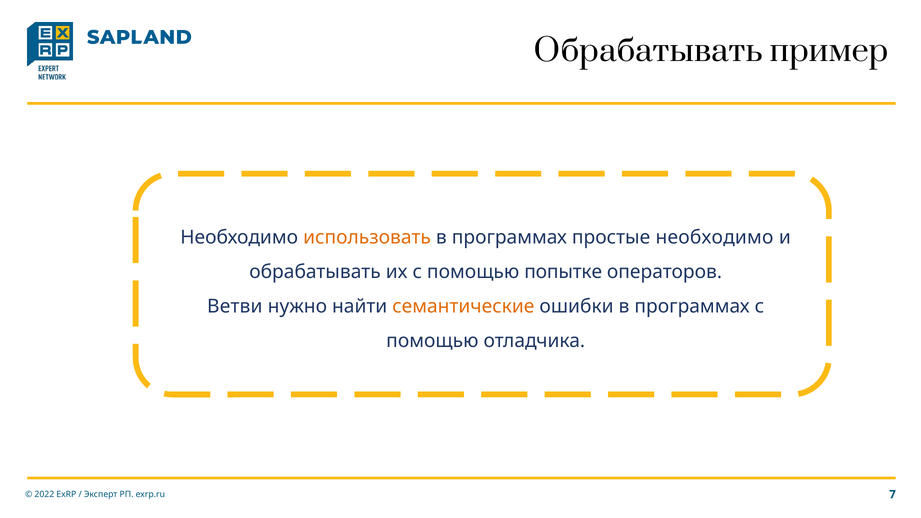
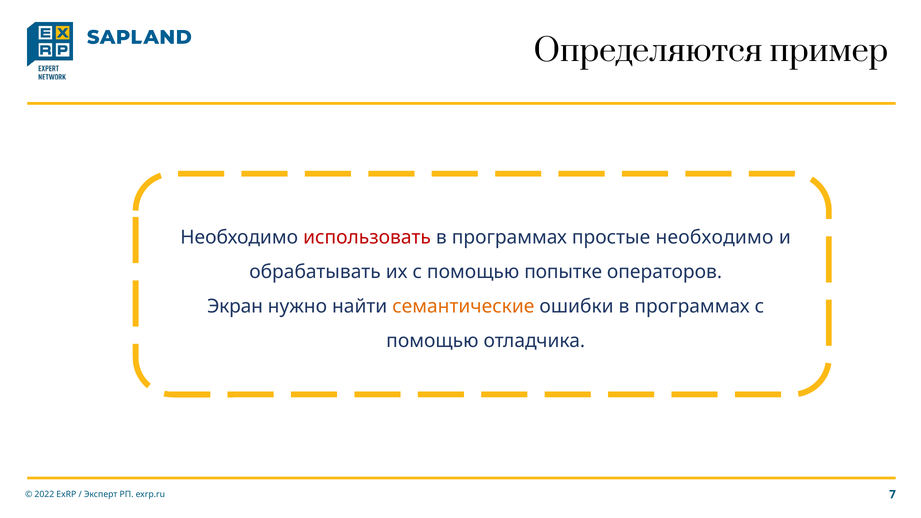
Обрабатывать at (648, 51): Обрабатывать -> Определяются
использовать colour: orange -> red
Ветви: Ветви -> Экран
